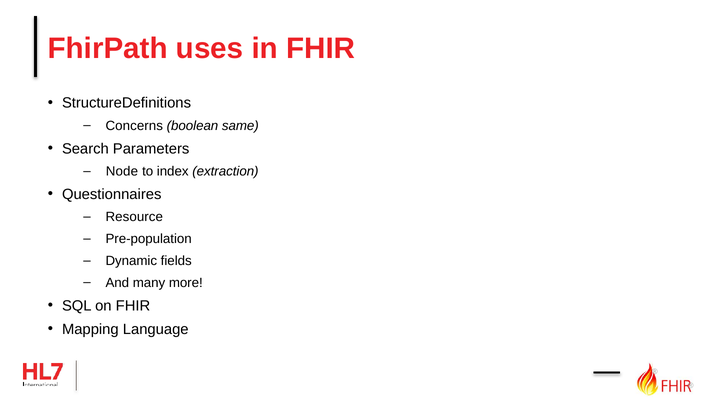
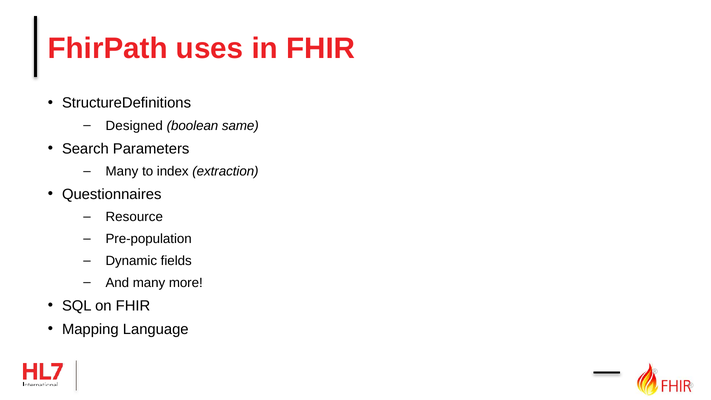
Concerns: Concerns -> Designed
Node at (122, 171): Node -> Many
